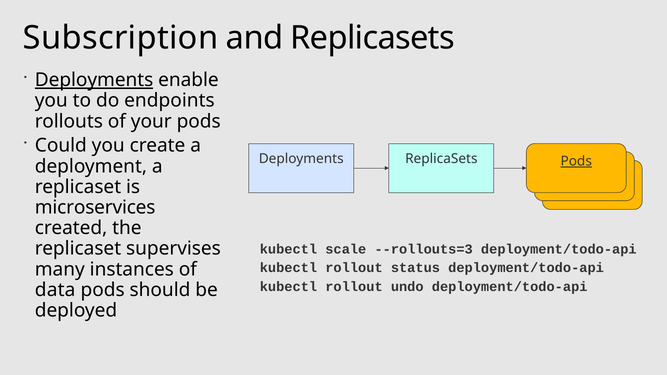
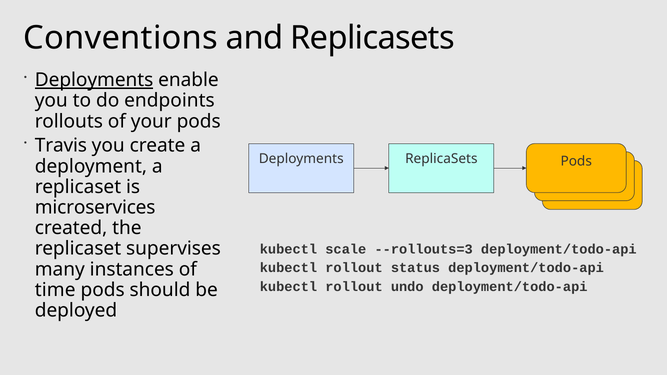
Subscription: Subscription -> Conventions
Could: Could -> Travis
Pods at (576, 161) underline: present -> none
data: data -> time
